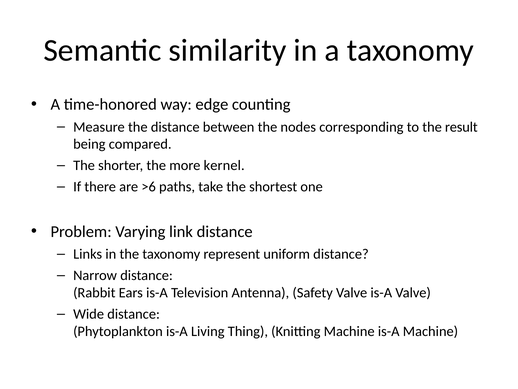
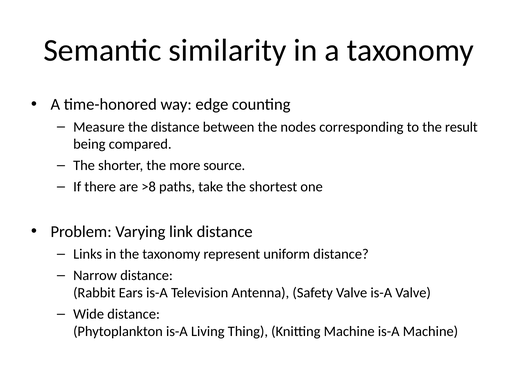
kernel: kernel -> source
>6: >6 -> >8
